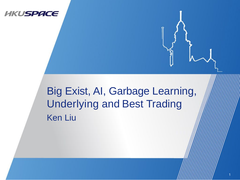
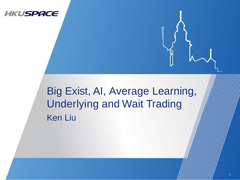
Garbage: Garbage -> Average
Best: Best -> Wait
